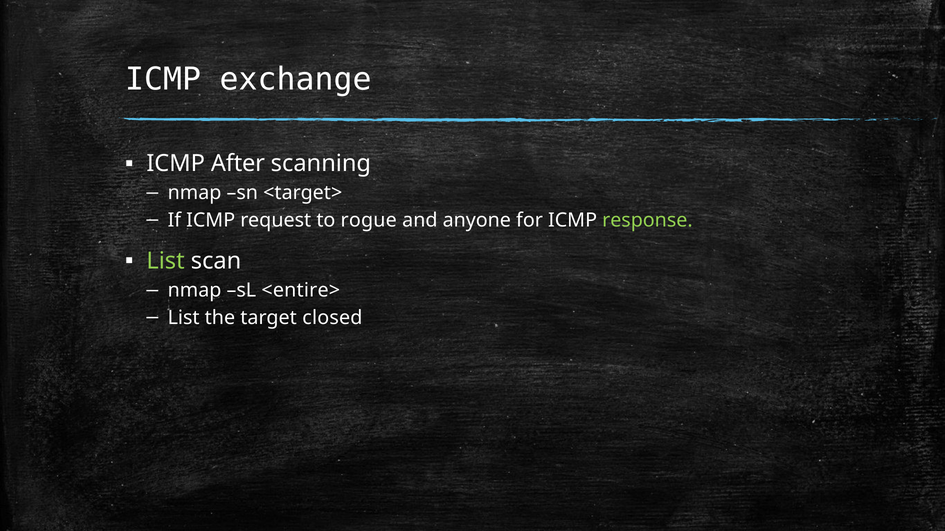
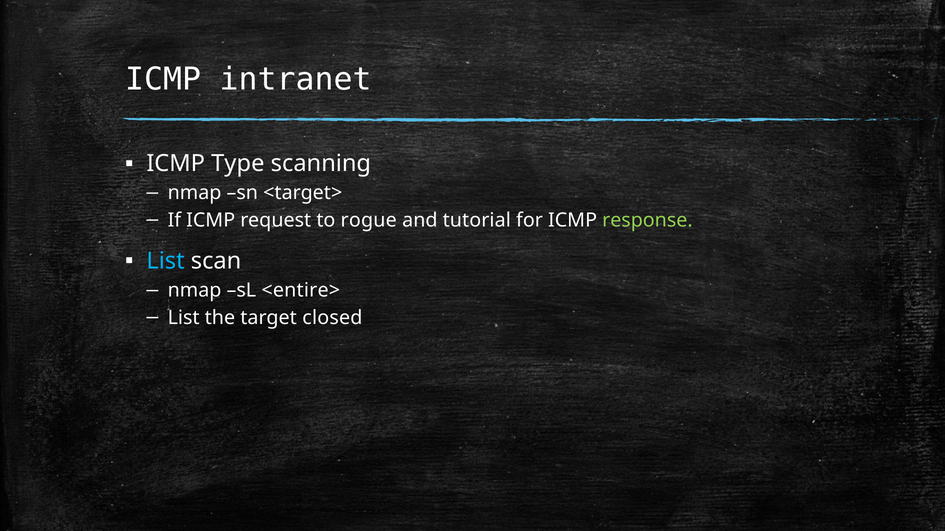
exchange: exchange -> intranet
After: After -> Type
anyone: anyone -> tutorial
List at (166, 261) colour: light green -> light blue
